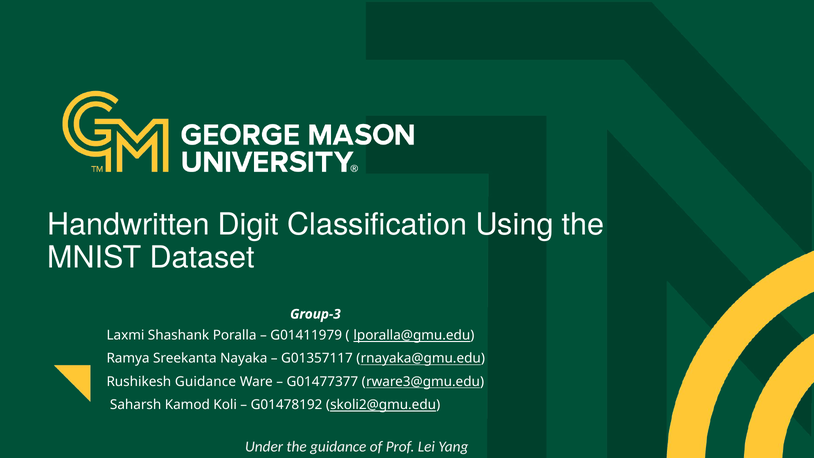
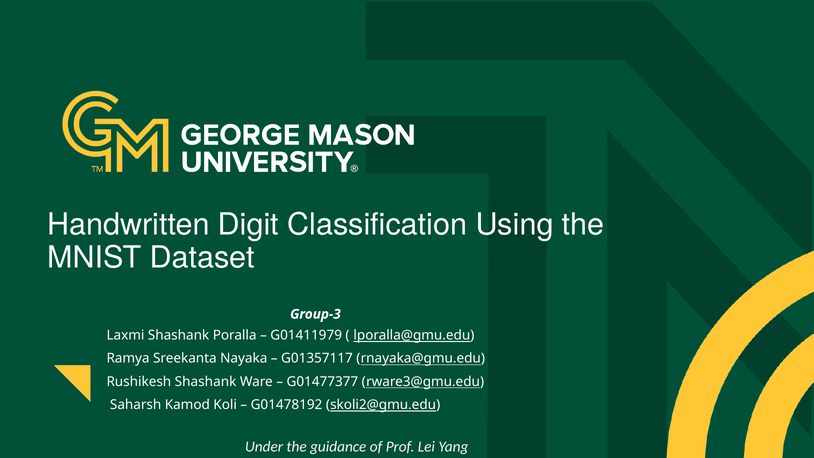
Rushikesh Guidance: Guidance -> Shashank
